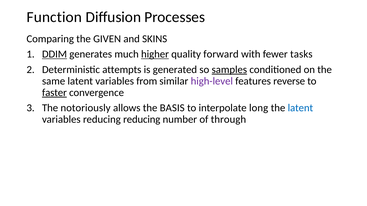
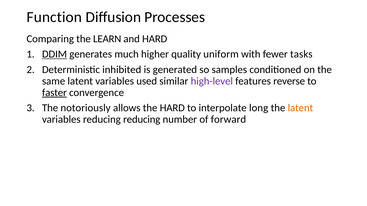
GIVEN: GIVEN -> LEARN
and SKINS: SKINS -> HARD
higher underline: present -> none
forward: forward -> uniform
attempts: attempts -> inhibited
samples underline: present -> none
from: from -> used
the BASIS: BASIS -> HARD
latent at (300, 108) colour: blue -> orange
through: through -> forward
